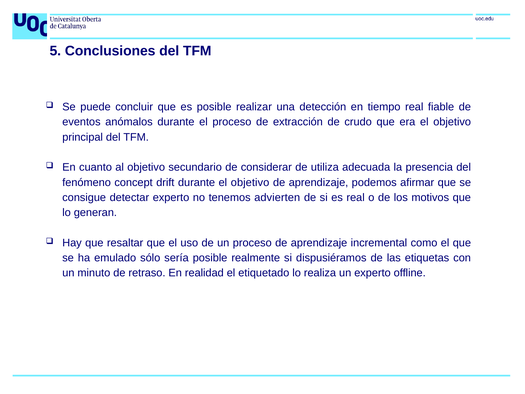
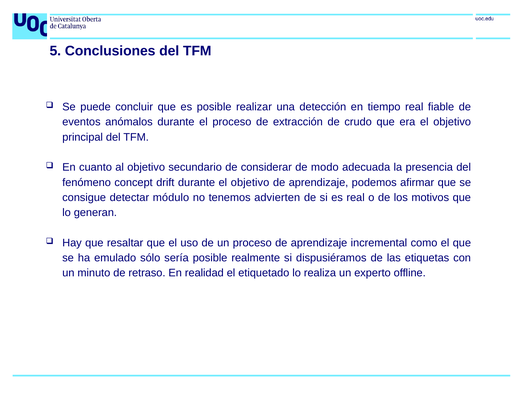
utiliza: utiliza -> modo
detectar experto: experto -> módulo
